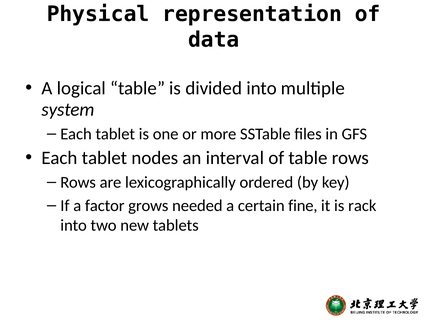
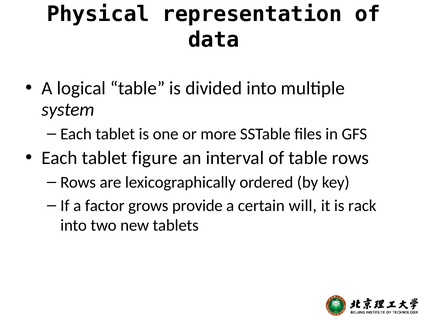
nodes: nodes -> figure
needed: needed -> provide
fine: fine -> will
